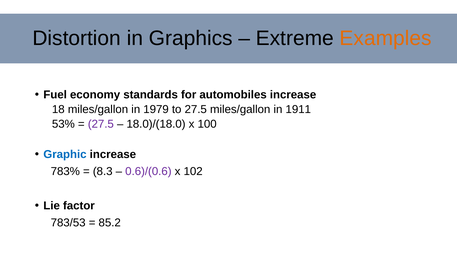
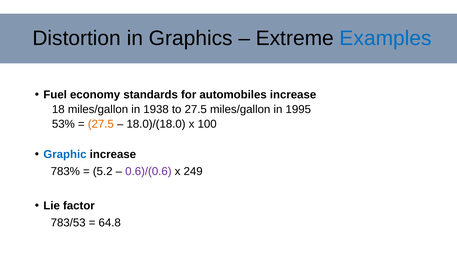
Examples colour: orange -> blue
1979: 1979 -> 1938
1911: 1911 -> 1995
27.5 at (101, 124) colour: purple -> orange
8.3: 8.3 -> 5.2
102: 102 -> 249
85.2: 85.2 -> 64.8
